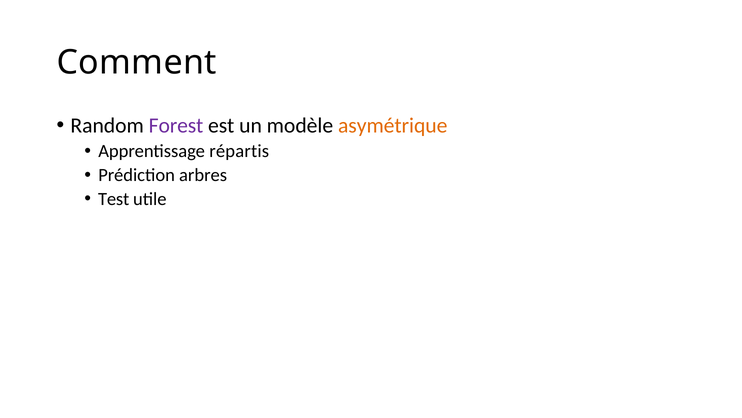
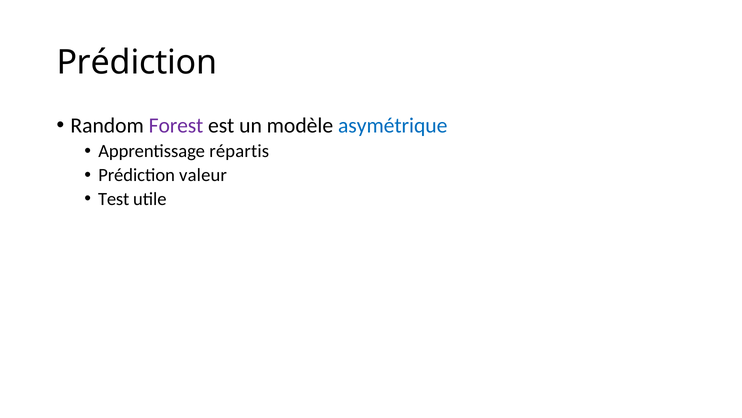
Comment at (137, 62): Comment -> Prédiction
asymétrique colour: orange -> blue
arbres: arbres -> valeur
